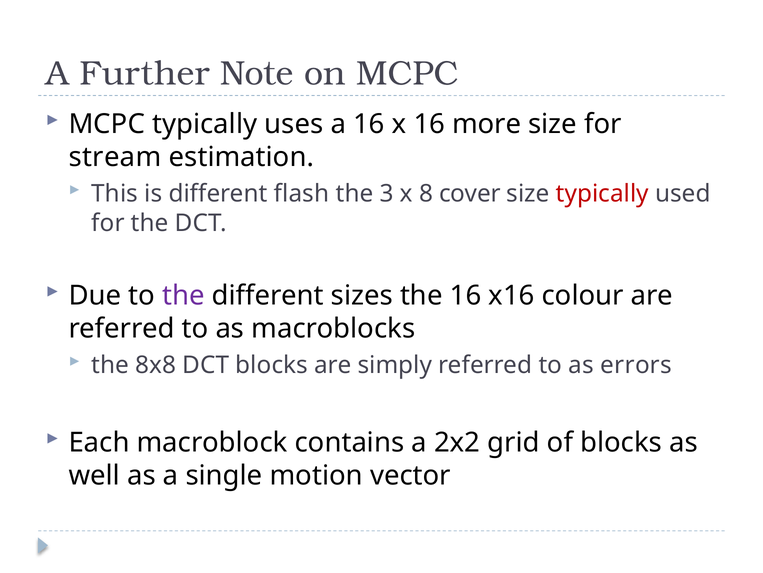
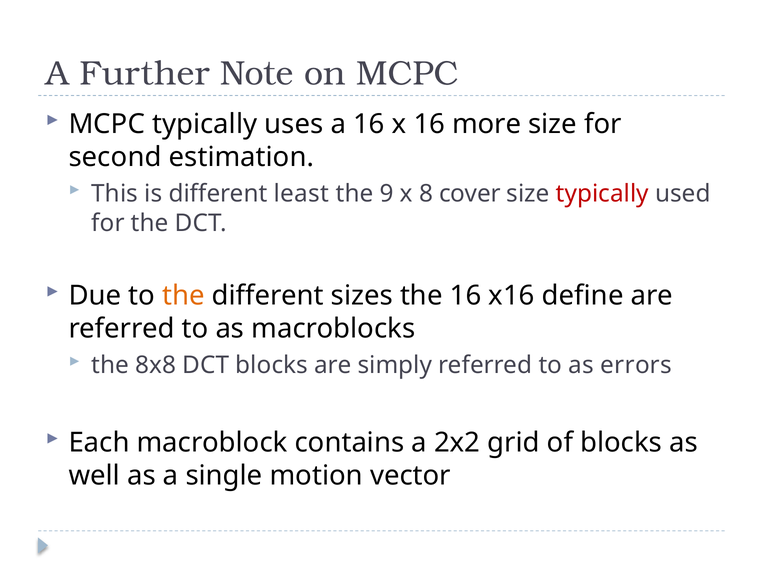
stream: stream -> second
flash: flash -> least
3: 3 -> 9
the at (183, 295) colour: purple -> orange
colour: colour -> define
